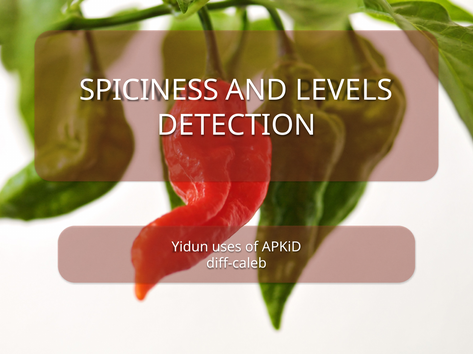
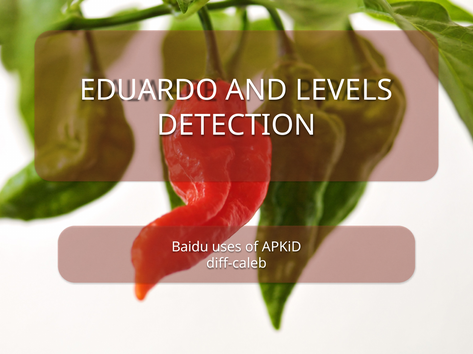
SPICINESS: SPICINESS -> EDUARDO
Yidun: Yidun -> Baidu
